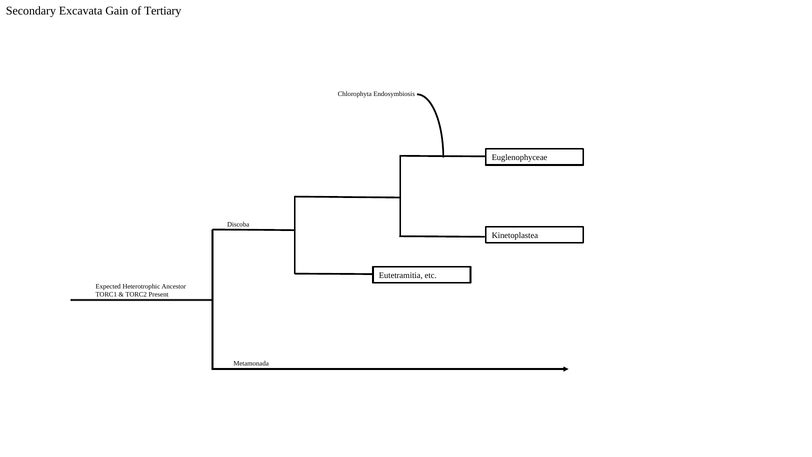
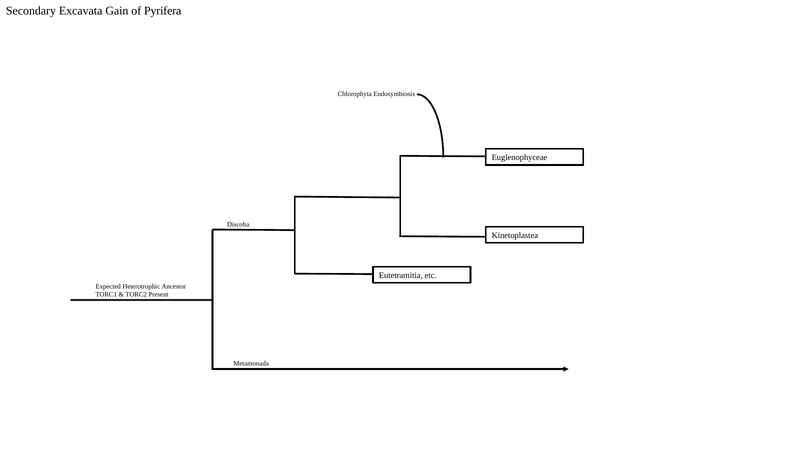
Tertiary: Tertiary -> Pyrifera
